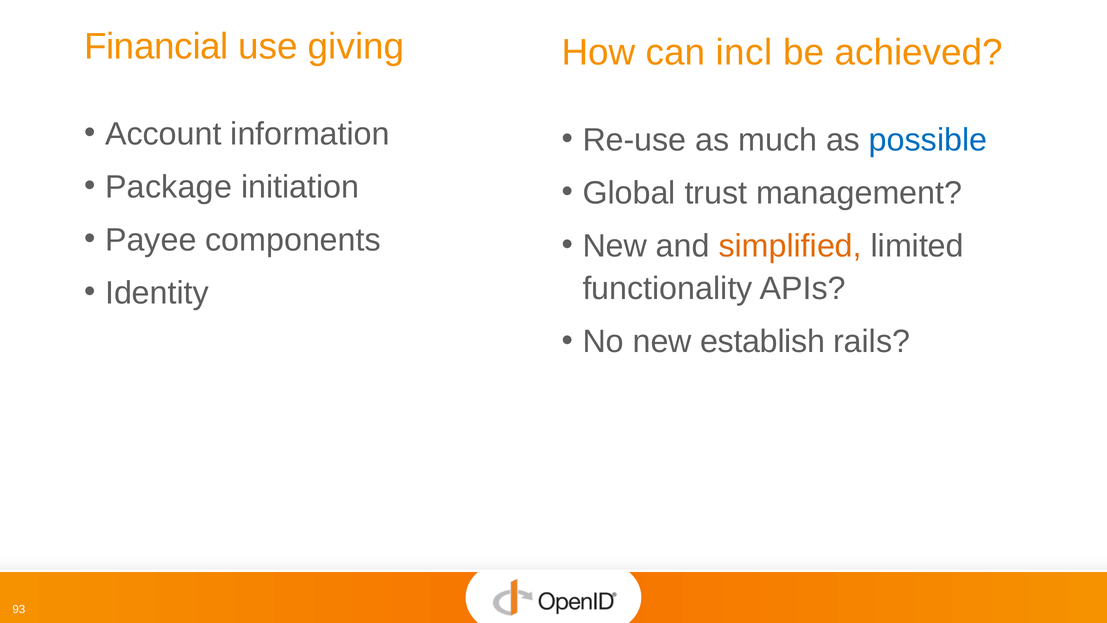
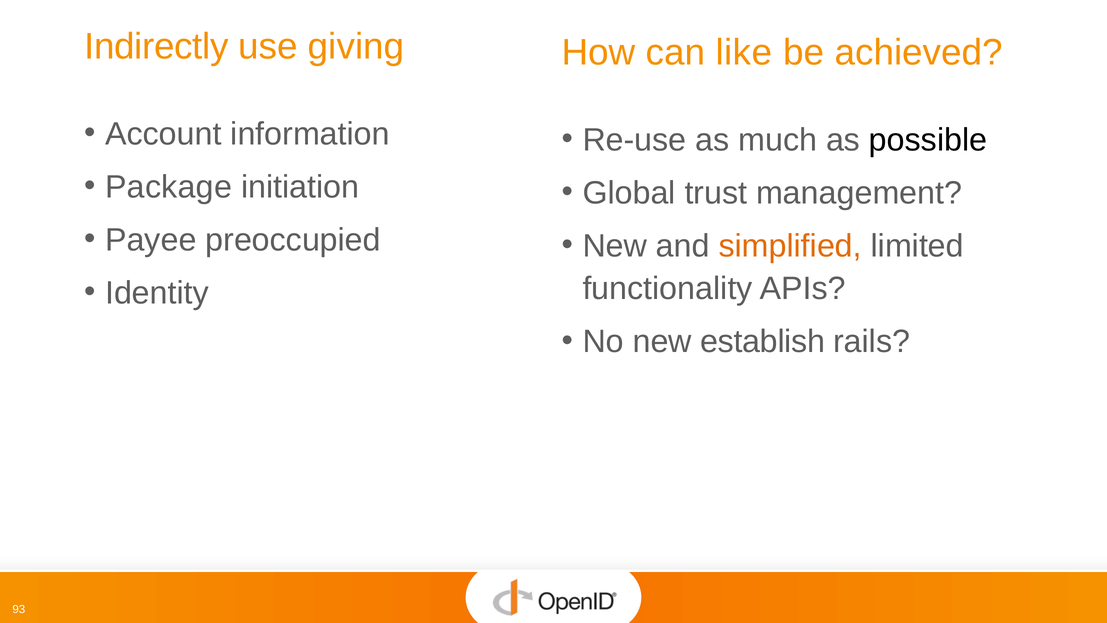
Financial: Financial -> Indirectly
incl: incl -> like
possible colour: blue -> black
components: components -> preoccupied
